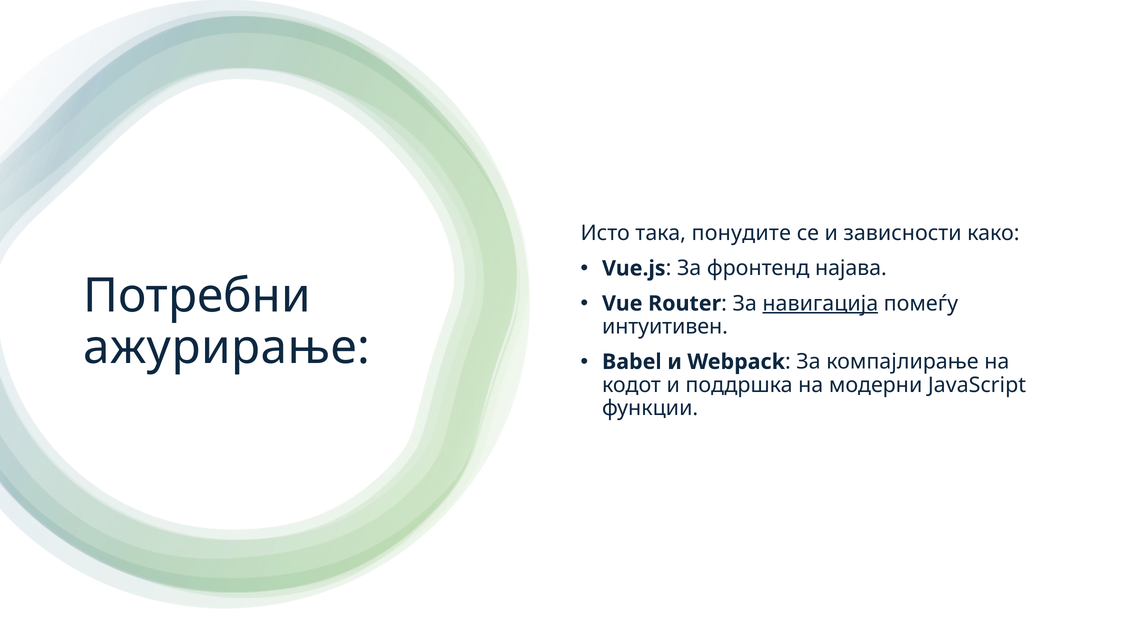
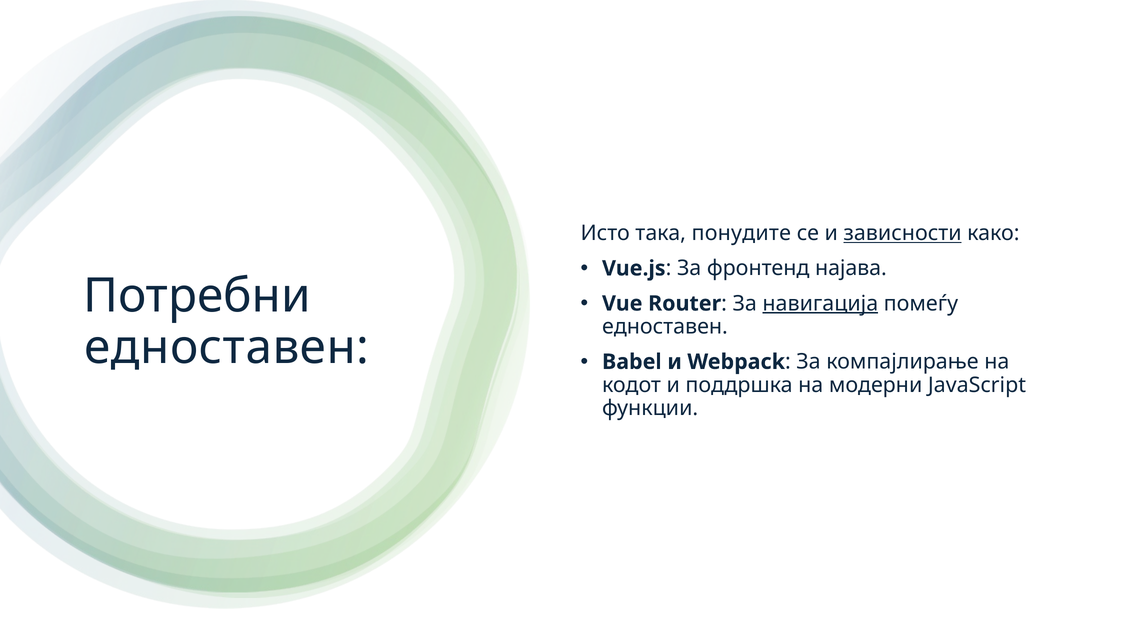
зависности underline: none -> present
интуитивен at (665, 327): интуитивен -> едноставен
ажурирање at (227, 347): ажурирање -> едноставен
